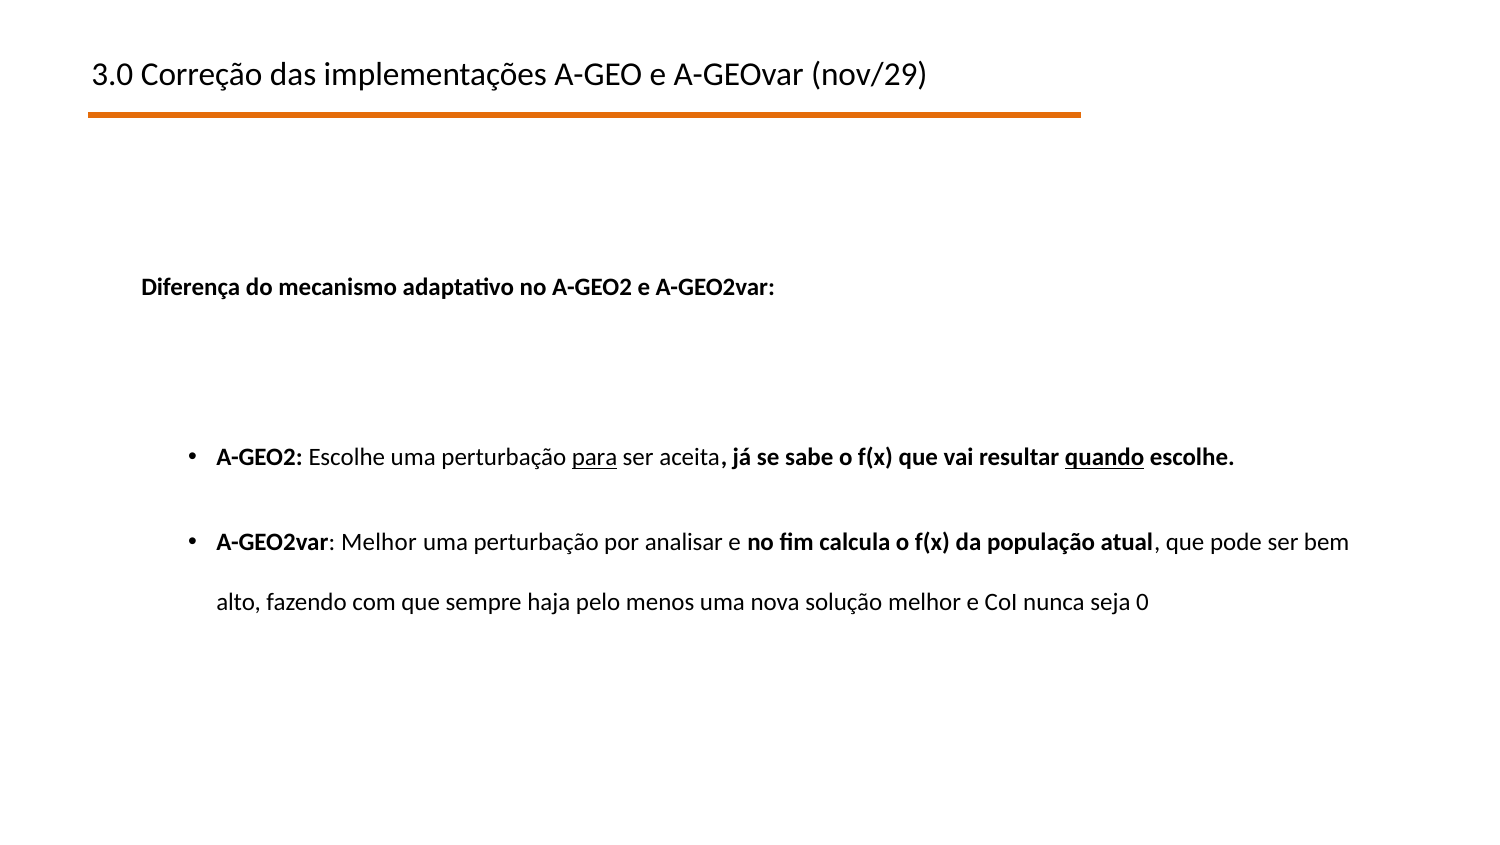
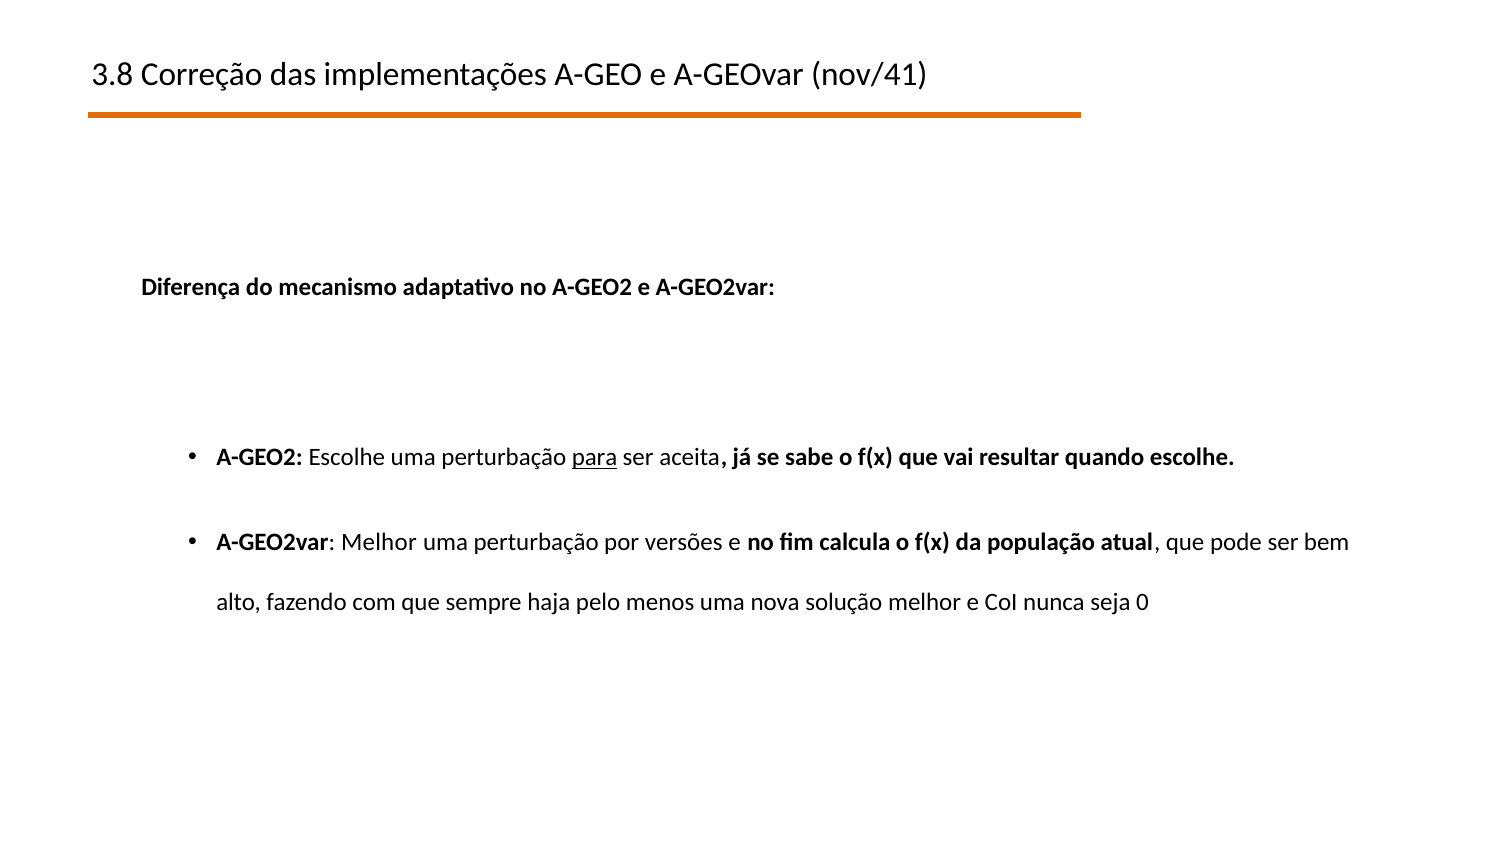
3.0: 3.0 -> 3.8
nov/29: nov/29 -> nov/41
quando underline: present -> none
analisar: analisar -> versões
